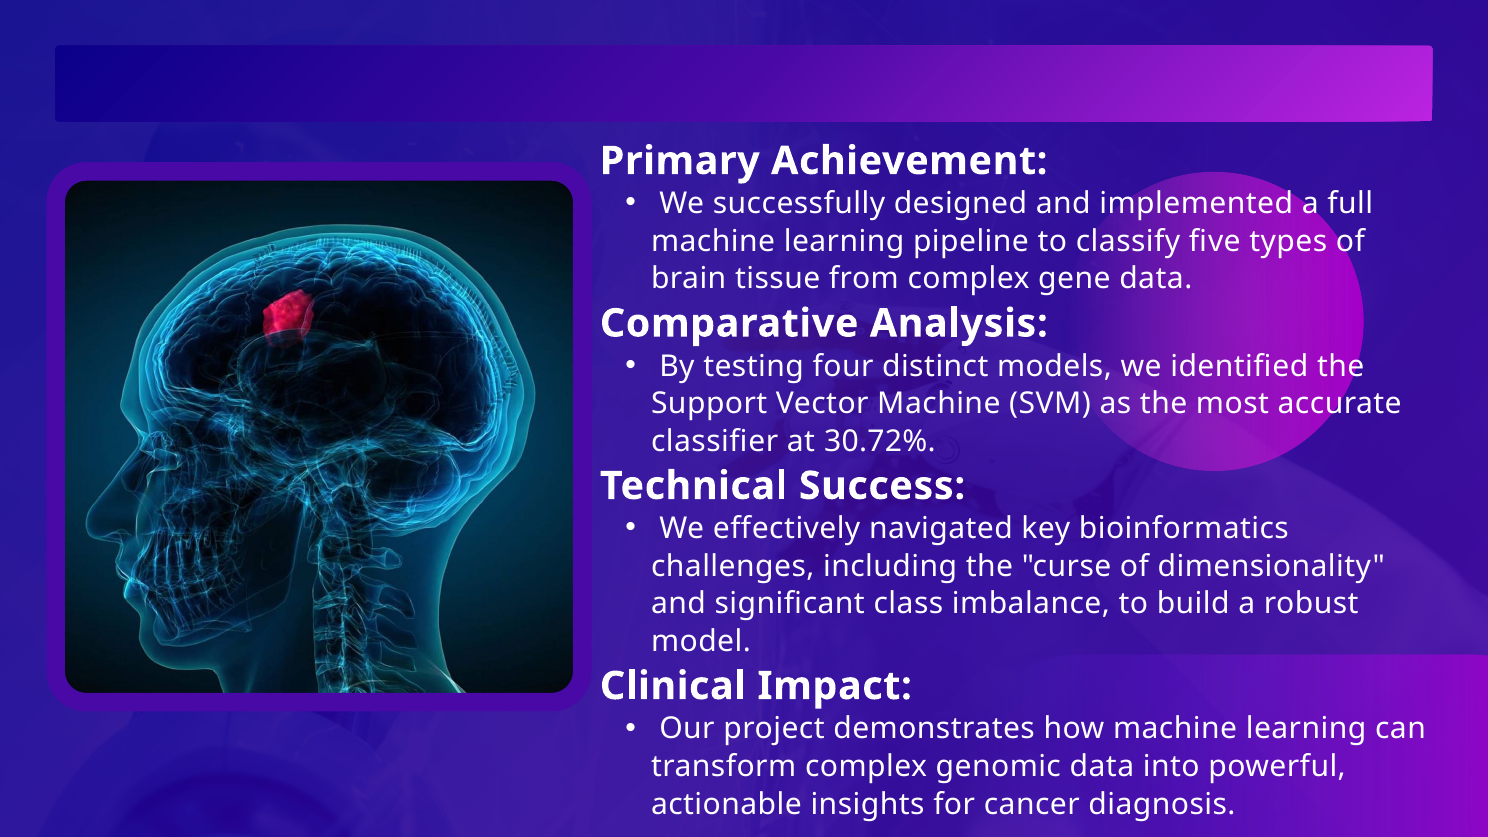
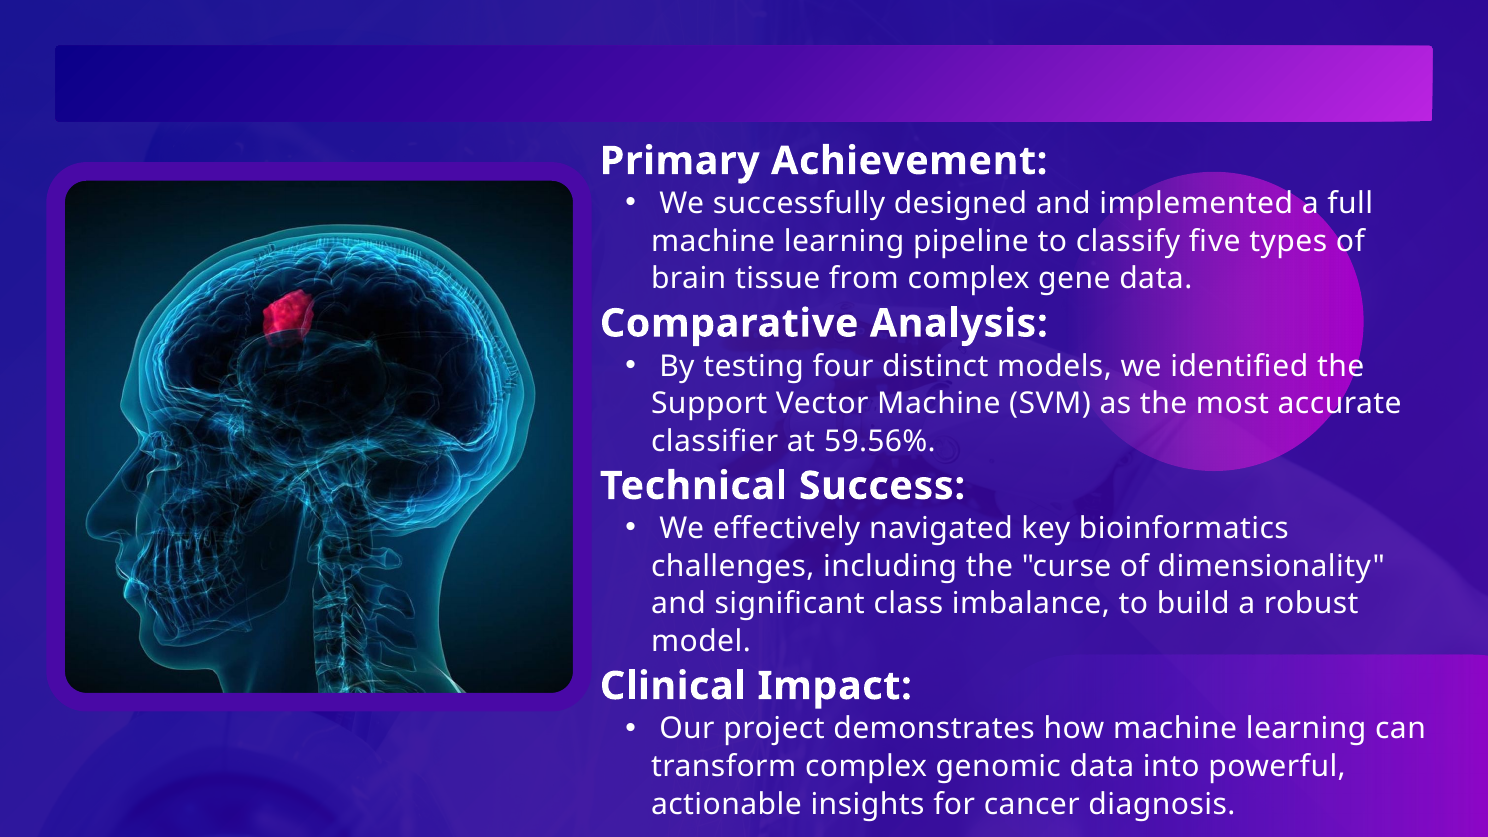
30.72%: 30.72% -> 59.56%
